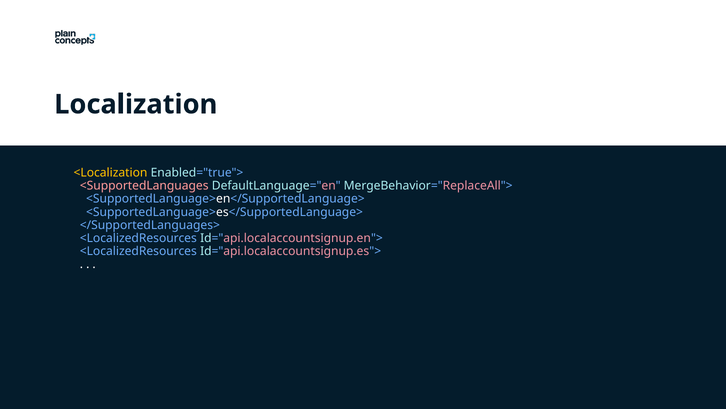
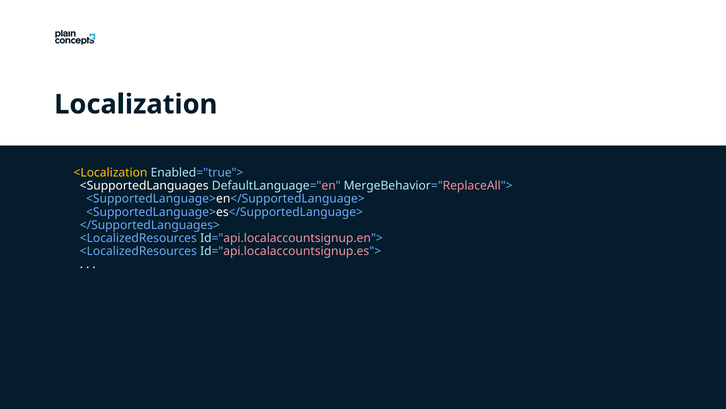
<SupportedLanguages colour: pink -> white
